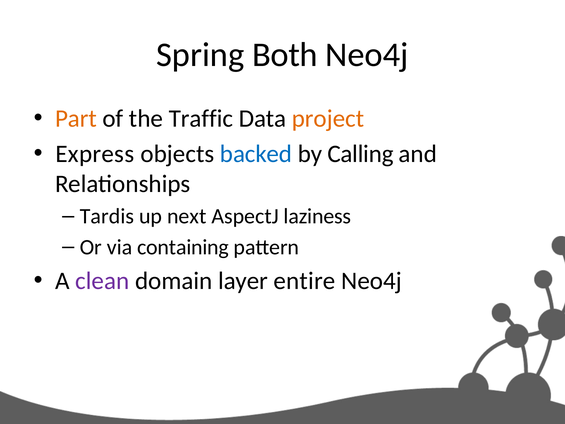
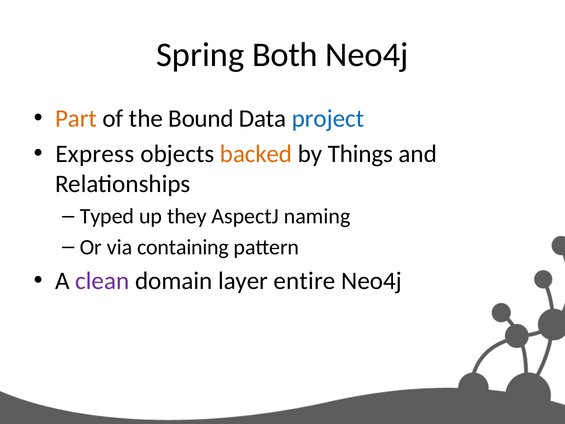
Traffic: Traffic -> Bound
project colour: orange -> blue
backed colour: blue -> orange
Calling: Calling -> Things
Tardis: Tardis -> Typed
next: next -> they
laziness: laziness -> naming
